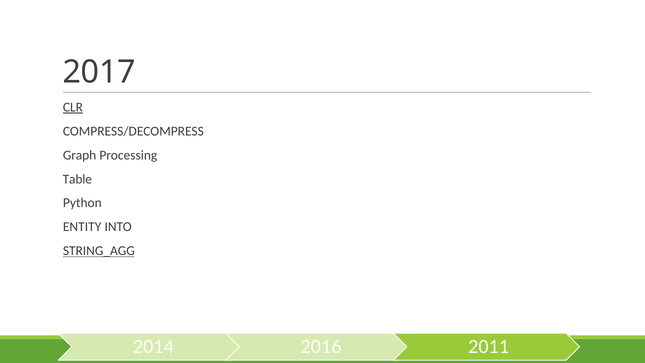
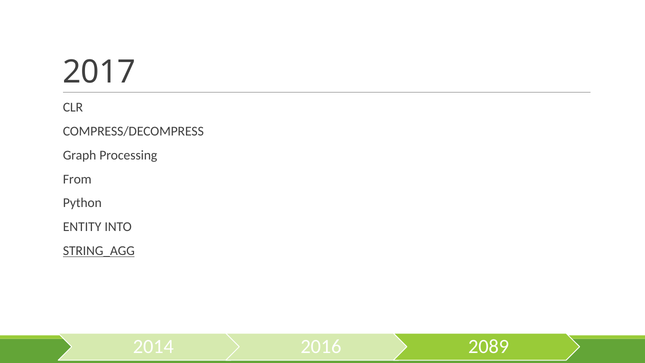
CLR underline: present -> none
Table: Table -> From
2011: 2011 -> 2089
